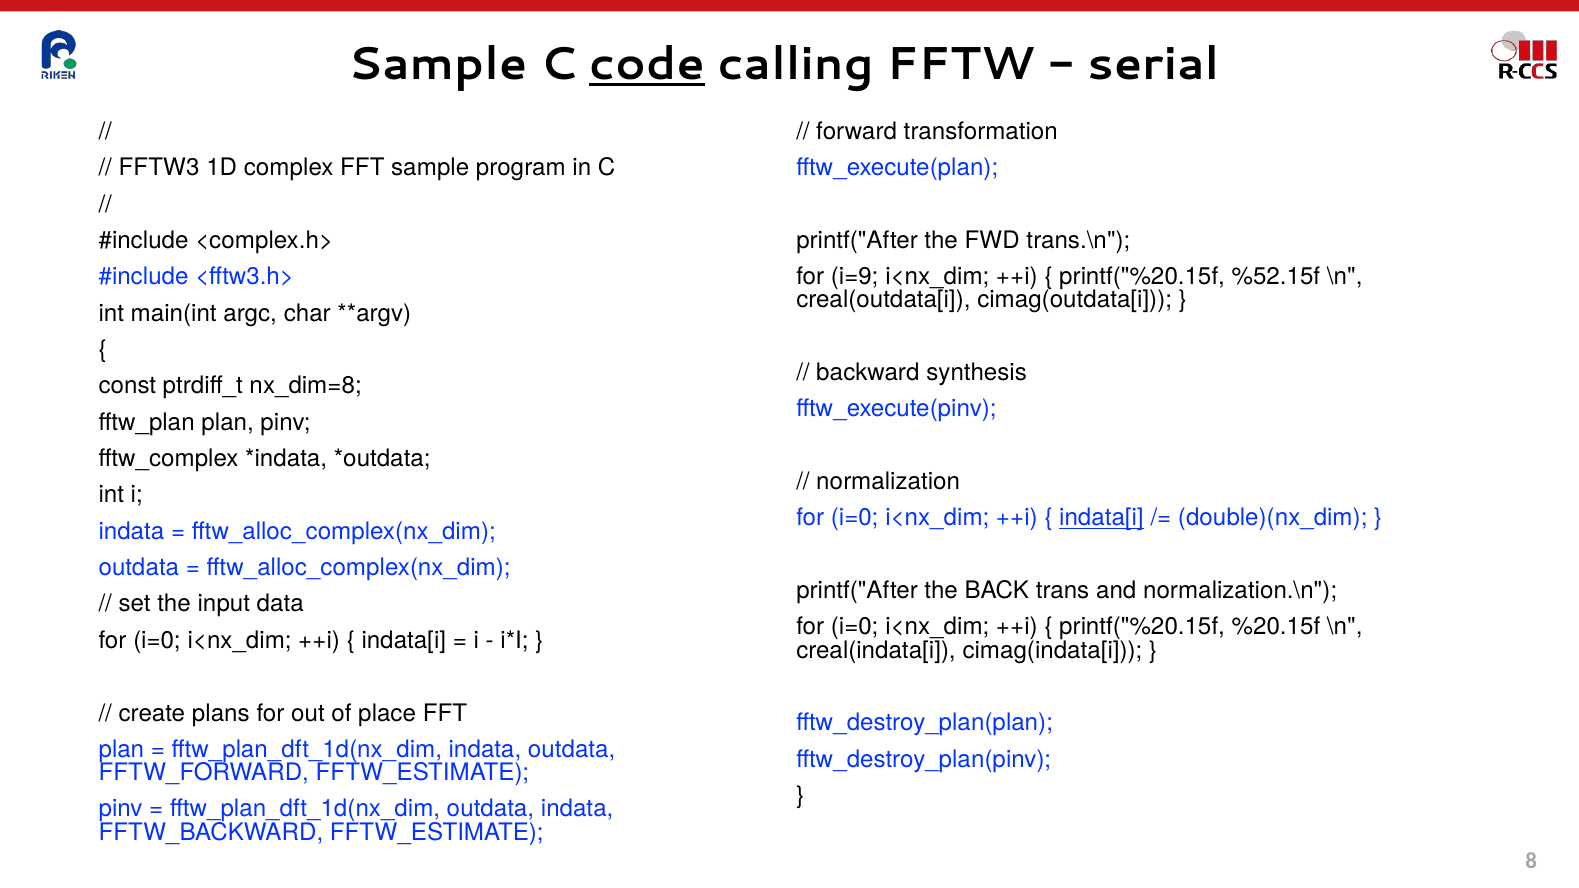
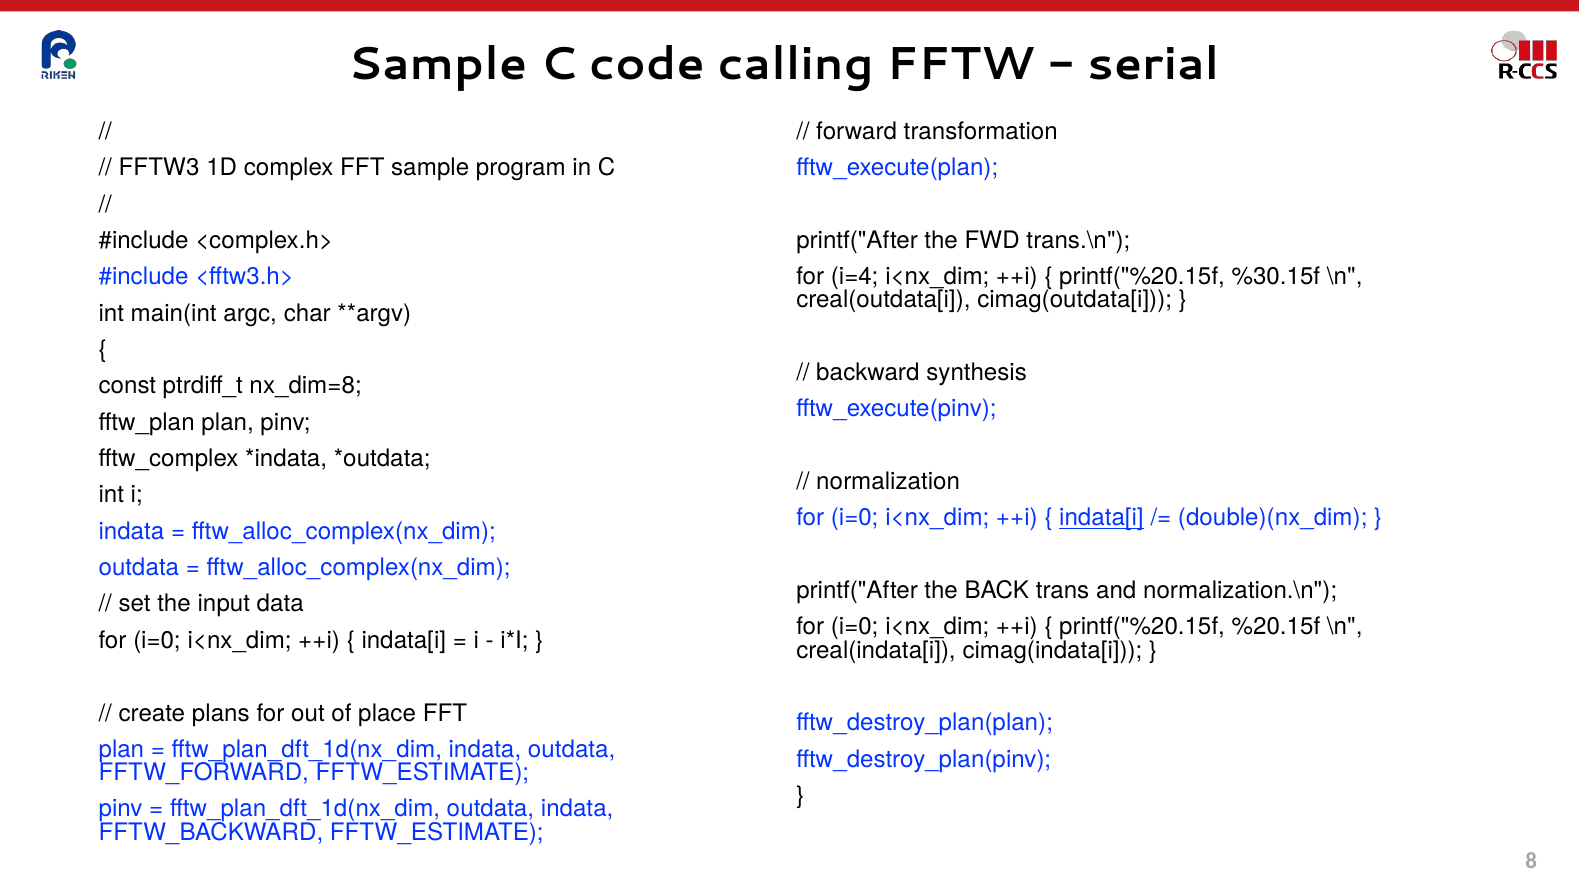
code underline: present -> none
i=9: i=9 -> i=4
%52.15f: %52.15f -> %30.15f
